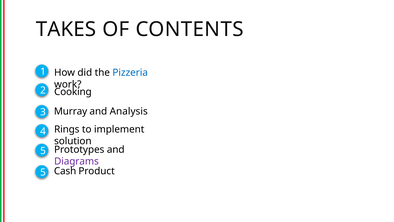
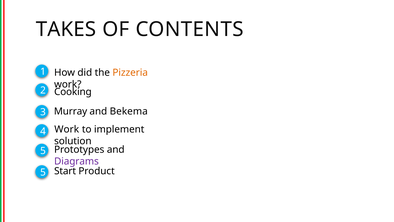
Pizzeria colour: blue -> orange
Analysis: Analysis -> Bekema
4 Rings: Rings -> Work
Cash: Cash -> Start
